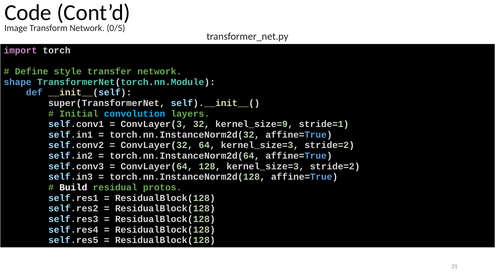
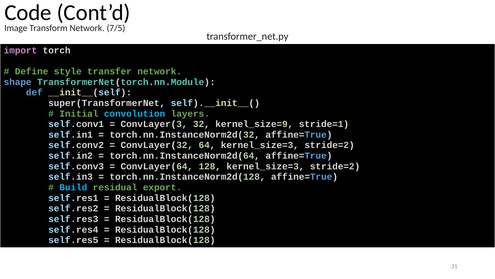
0/5: 0/5 -> 7/5
Build colour: white -> light blue
protos: protos -> export
